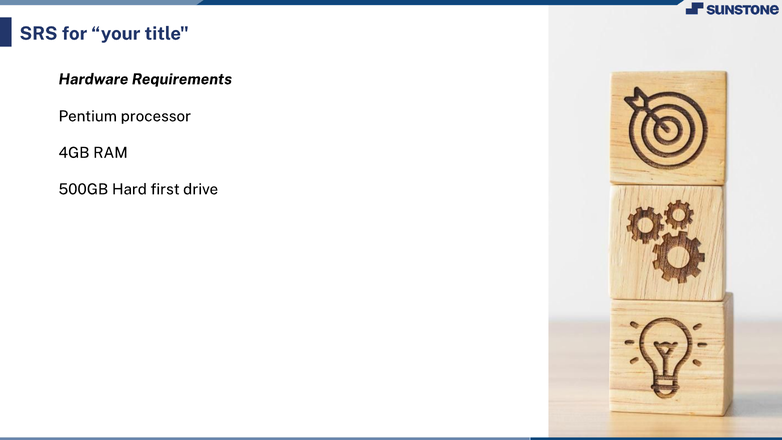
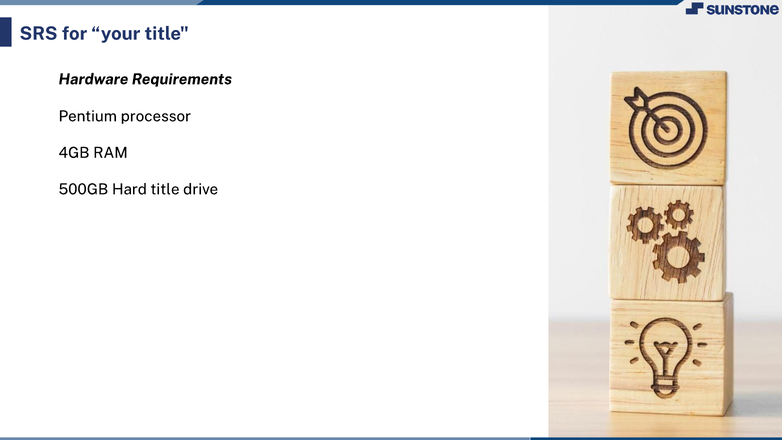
Hard first: first -> title
